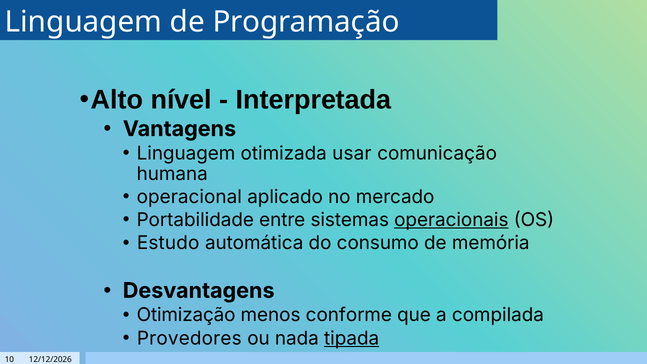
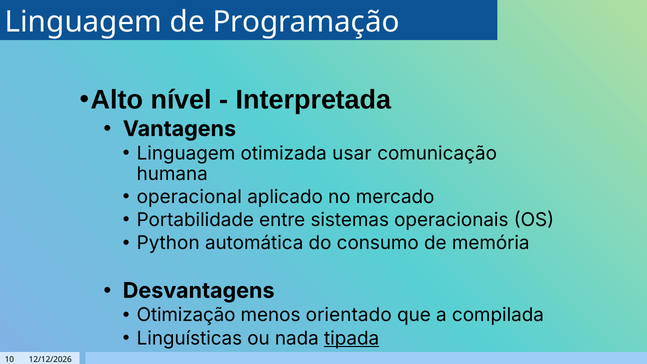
operacionais underline: present -> none
Estudo: Estudo -> Python
conforme: conforme -> orientado
Provedores: Provedores -> Linguísticas
